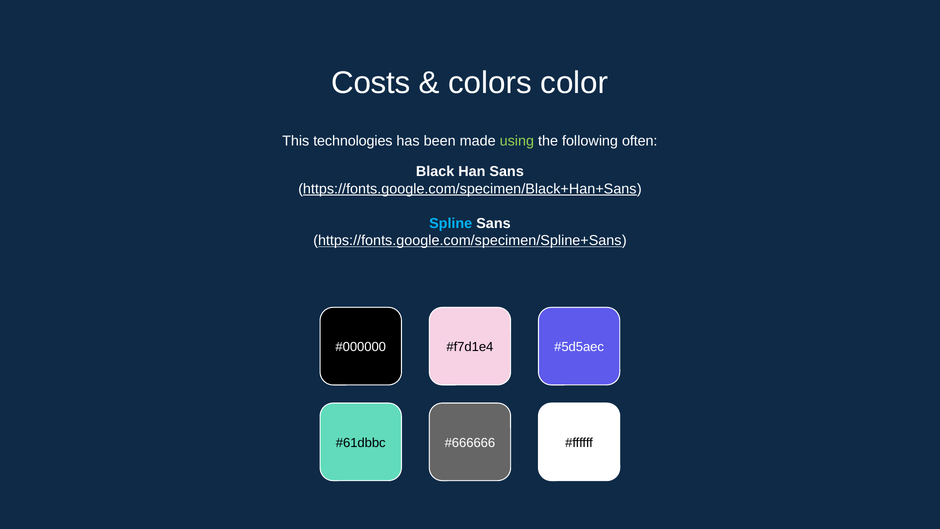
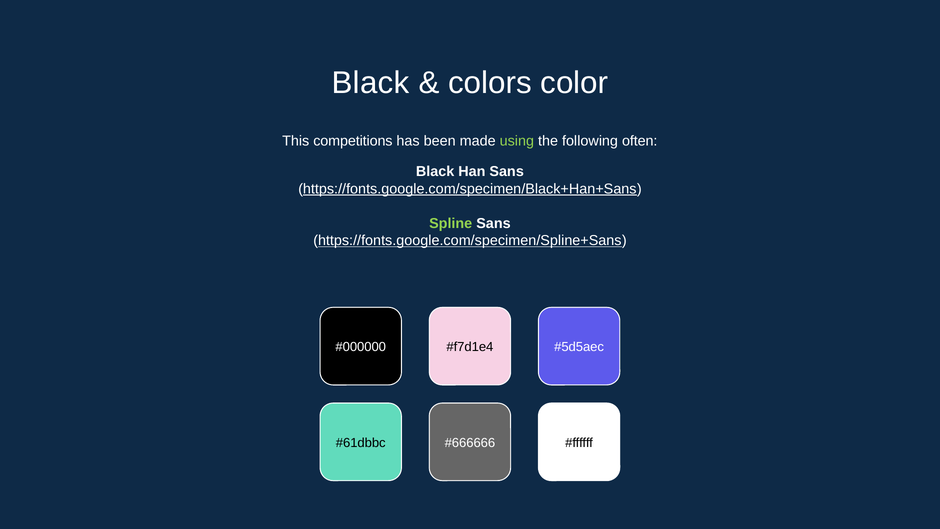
Costs at (371, 83): Costs -> Black
technologies: technologies -> competitions
Spline colour: light blue -> light green
